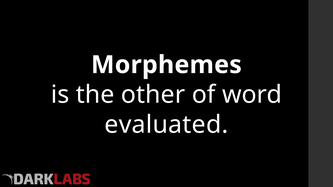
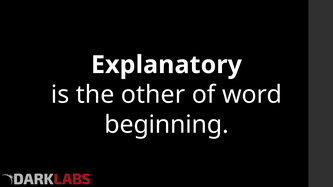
Morphemes: Morphemes -> Explanatory
evaluated: evaluated -> beginning
